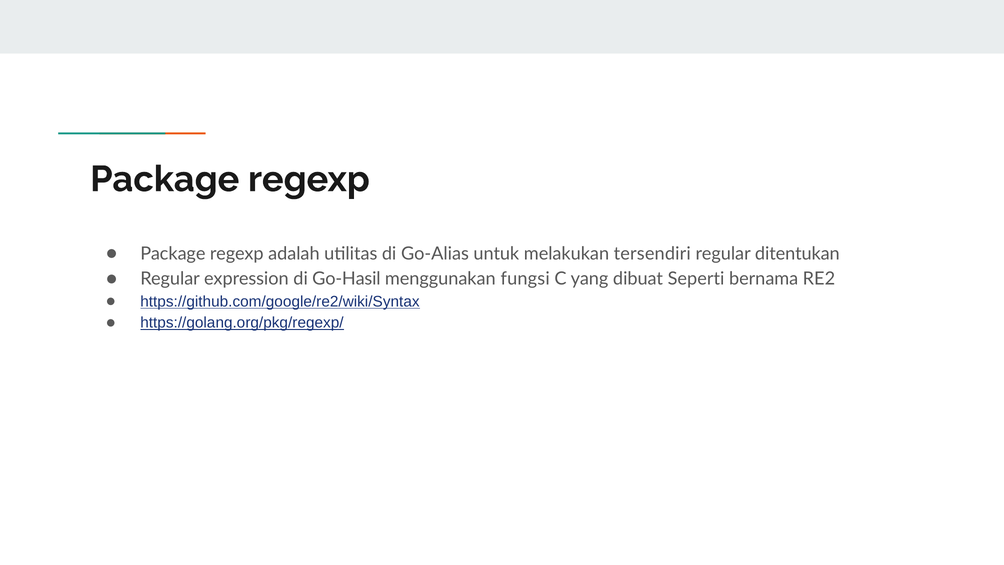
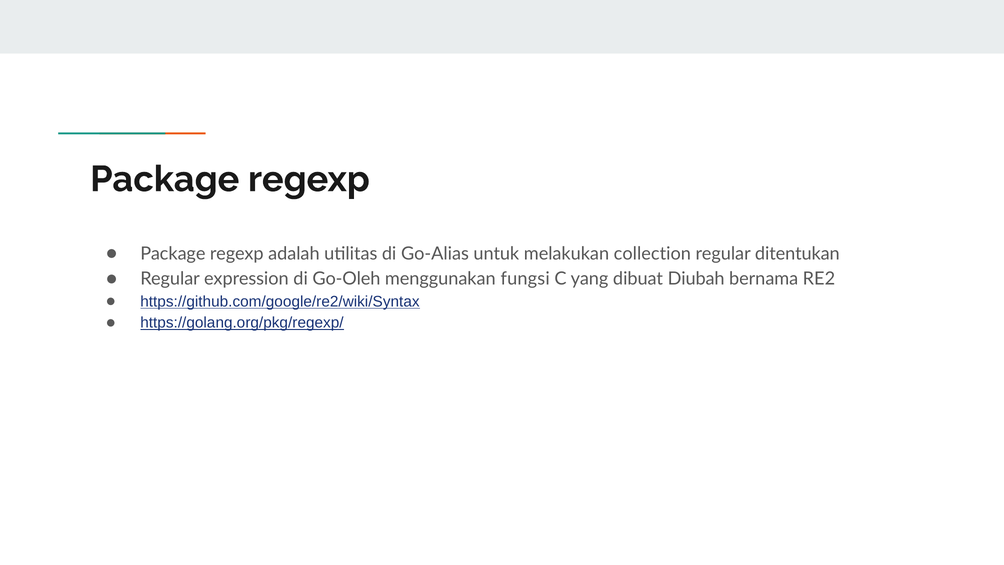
tersendiri: tersendiri -> collection
Go-Hasil: Go-Hasil -> Go-Oleh
Seperti: Seperti -> Diubah
